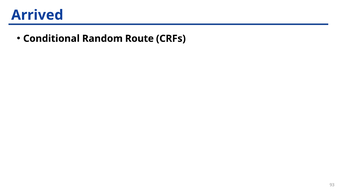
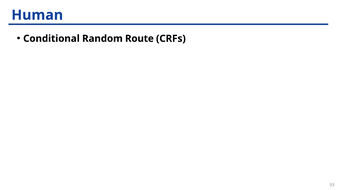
Arrived: Arrived -> Human
